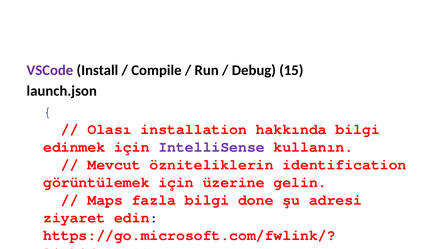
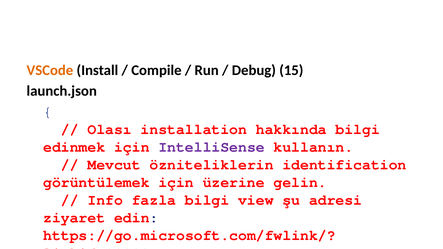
VSCode colour: purple -> orange
Maps: Maps -> Info
done: done -> view
